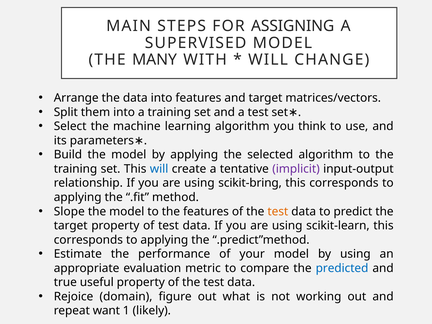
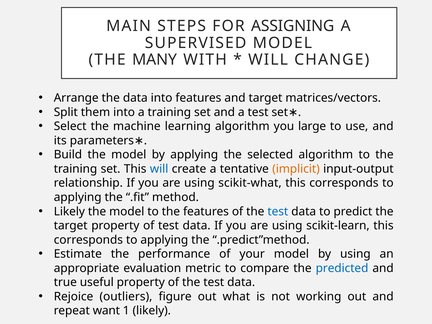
think: think -> large
implicit colour: purple -> orange
scikit-bring: scikit-bring -> scikit-what
Slope at (69, 211): Slope -> Likely
test at (278, 211) colour: orange -> blue
domain: domain -> outliers
